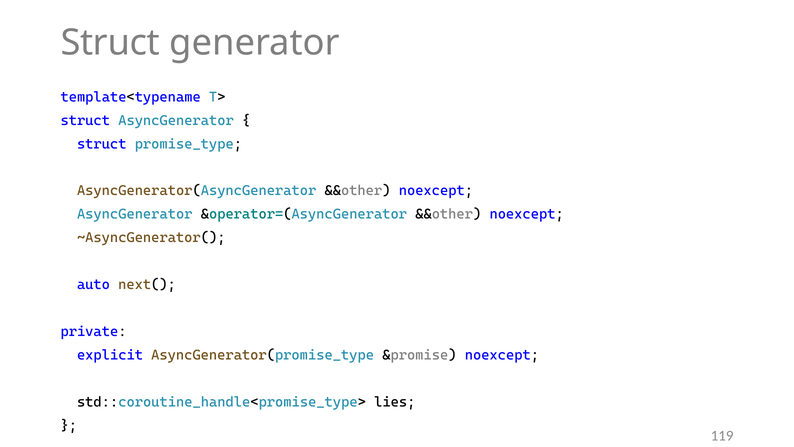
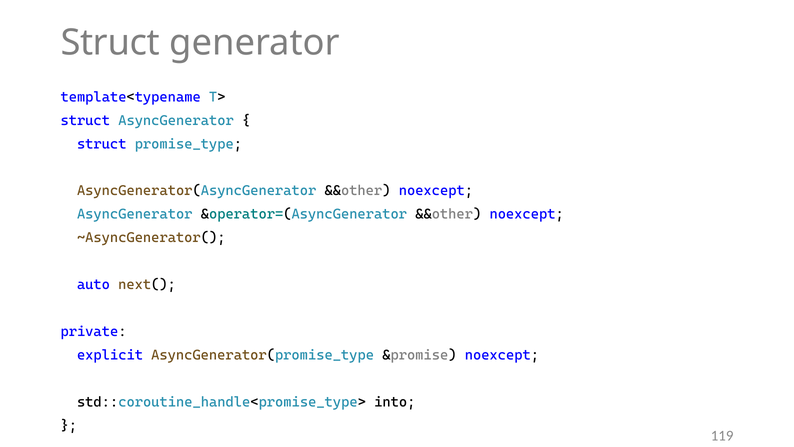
lies: lies -> into
